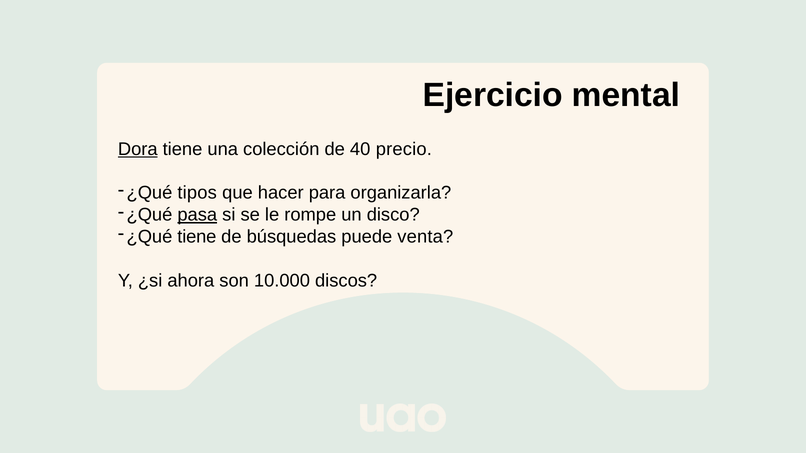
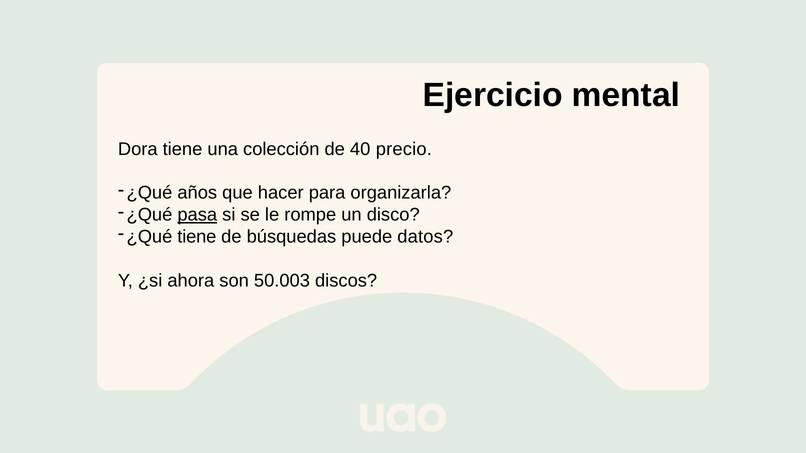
Dora underline: present -> none
tipos: tipos -> años
venta: venta -> datos
10.000: 10.000 -> 50.003
